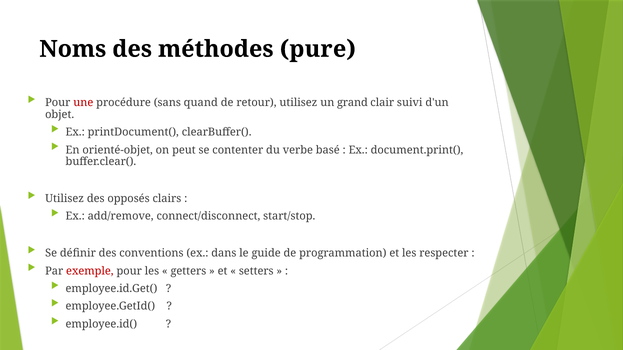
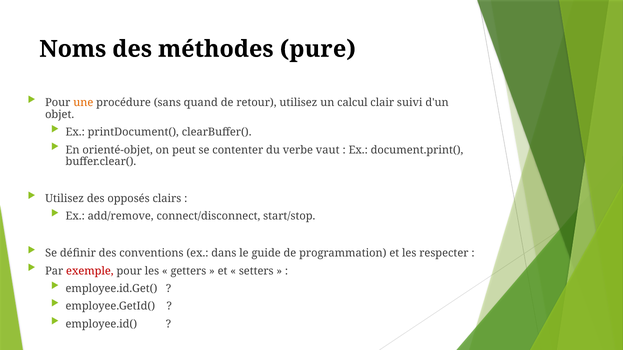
une colour: red -> orange
grand: grand -> calcul
basé: basé -> vaut
